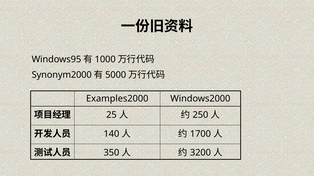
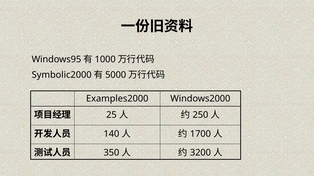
Synonym2000: Synonym2000 -> Symbolic2000
